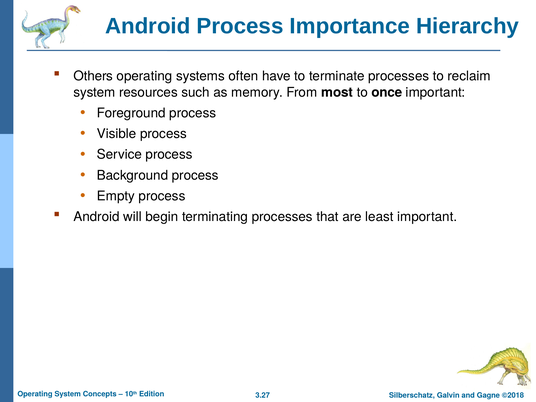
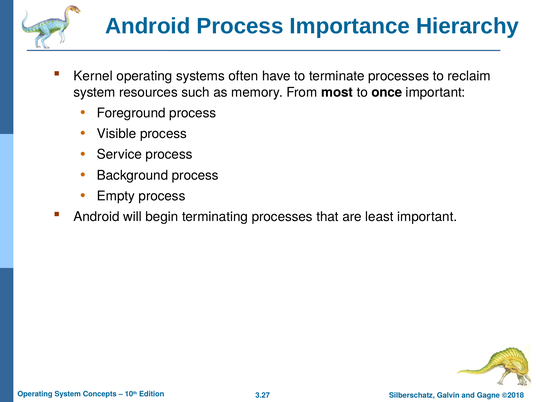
Others: Others -> Kernel
